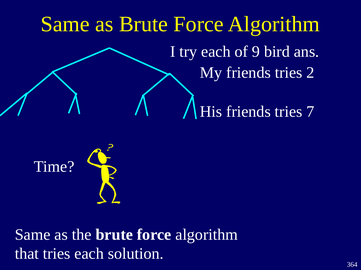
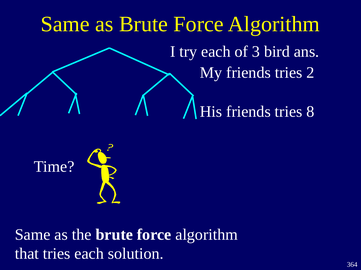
9: 9 -> 3
7: 7 -> 8
